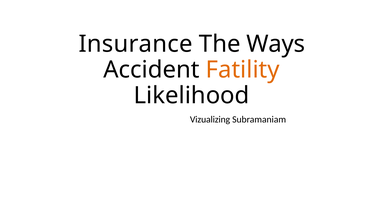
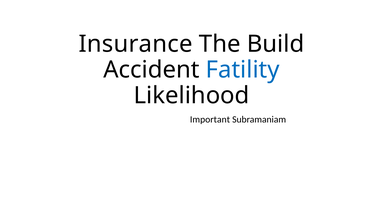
Ways: Ways -> Build
Fatility colour: orange -> blue
Vizualizing: Vizualizing -> Important
